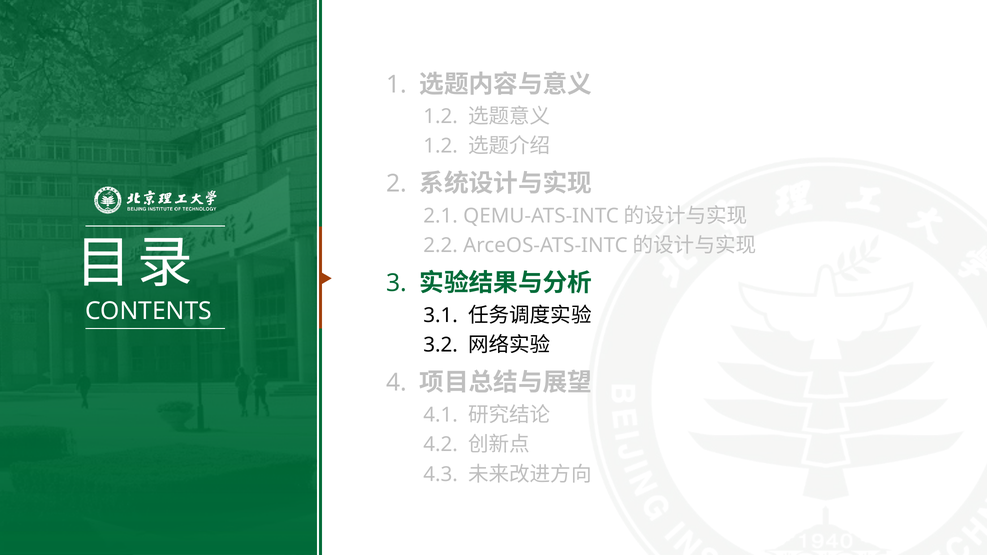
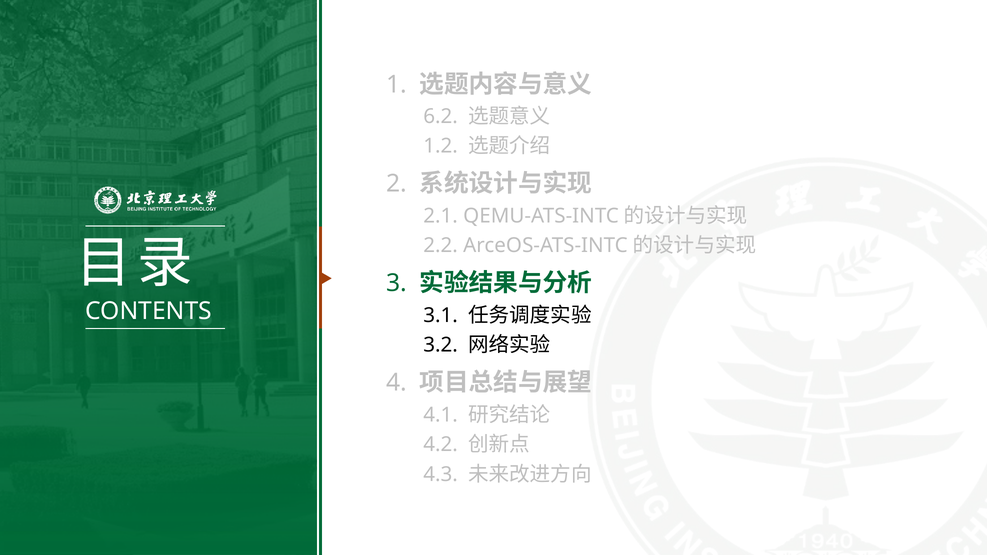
1.2 at (441, 116): 1.2 -> 6.2
